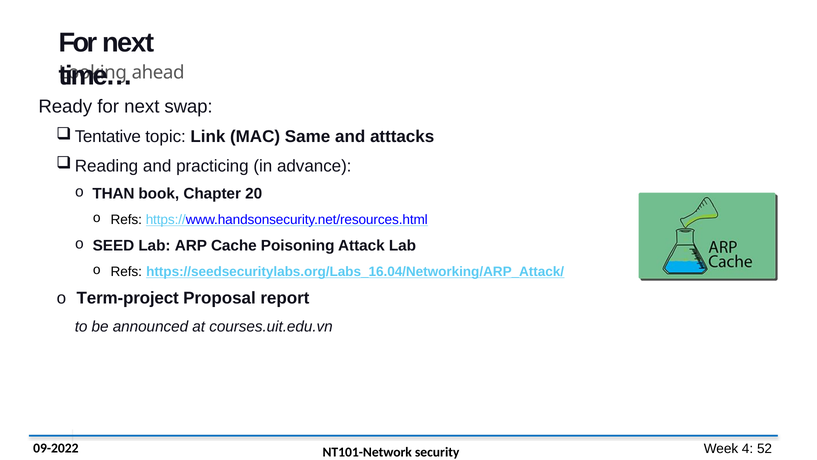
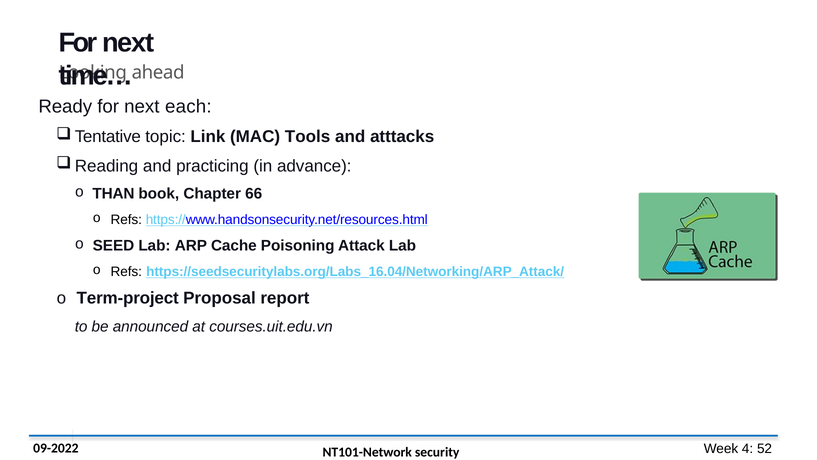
swap: swap -> each
Same: Same -> Tools
20: 20 -> 66
